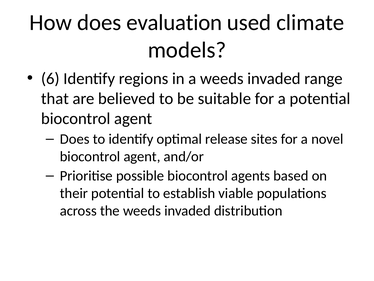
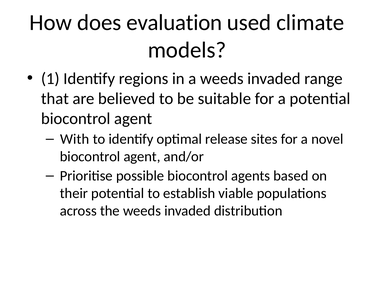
6: 6 -> 1
Does at (75, 139): Does -> With
